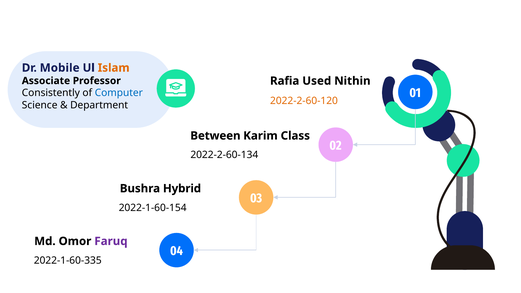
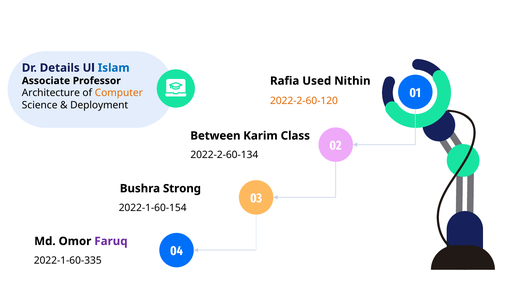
Mobile: Mobile -> Details
Islam colour: orange -> blue
Consistently: Consistently -> Architecture
Computer colour: blue -> orange
Department: Department -> Deployment
Hybrid: Hybrid -> Strong
